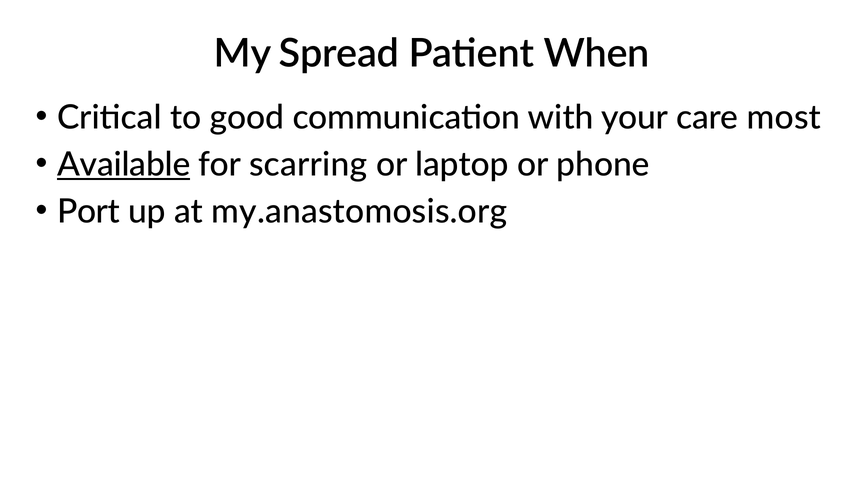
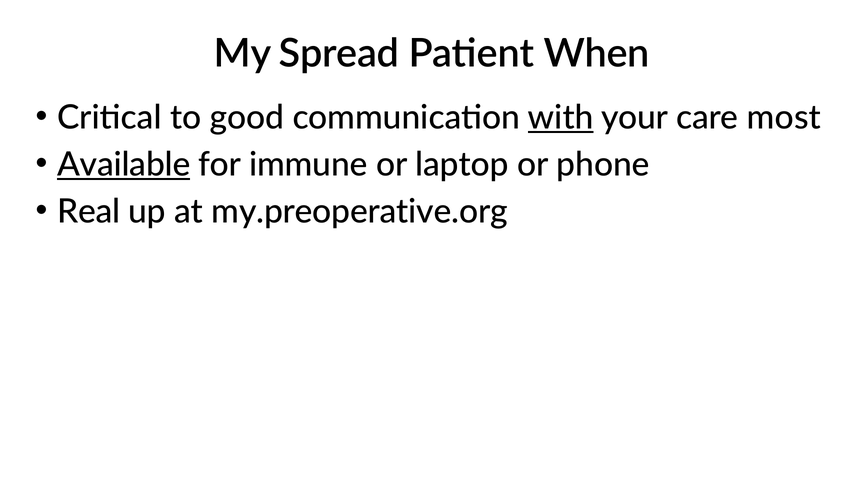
with underline: none -> present
scarring: scarring -> immune
Port: Port -> Real
my.anastomosis.org: my.anastomosis.org -> my.preoperative.org
